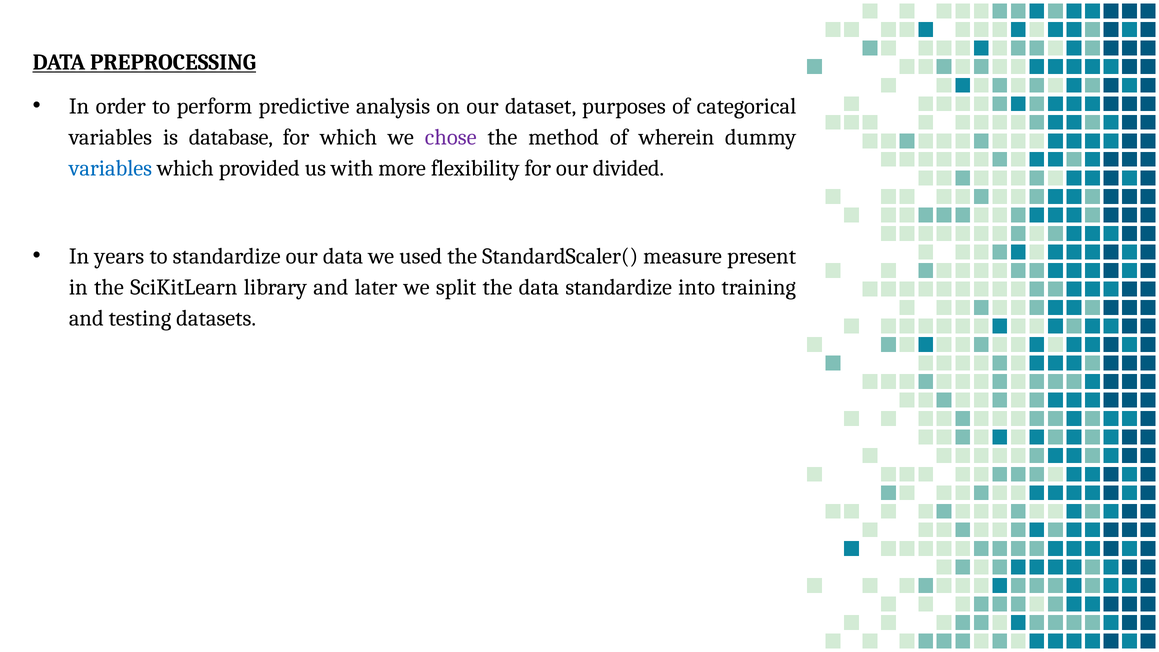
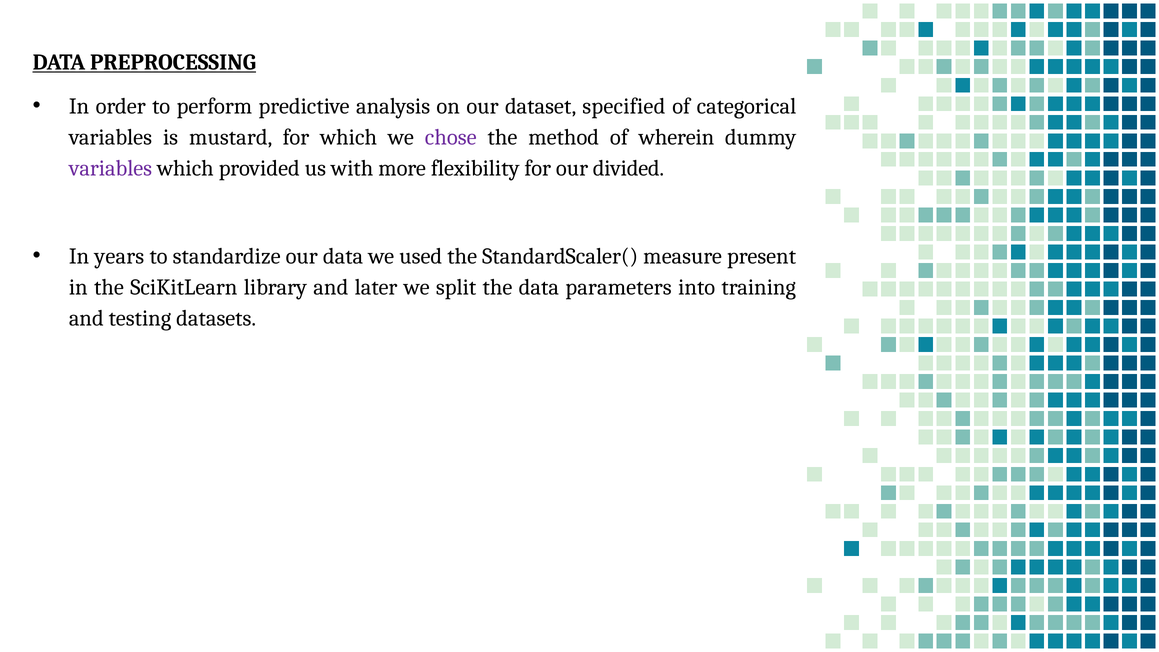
purposes: purposes -> specified
database: database -> mustard
variables at (110, 168) colour: blue -> purple
data standardize: standardize -> parameters
